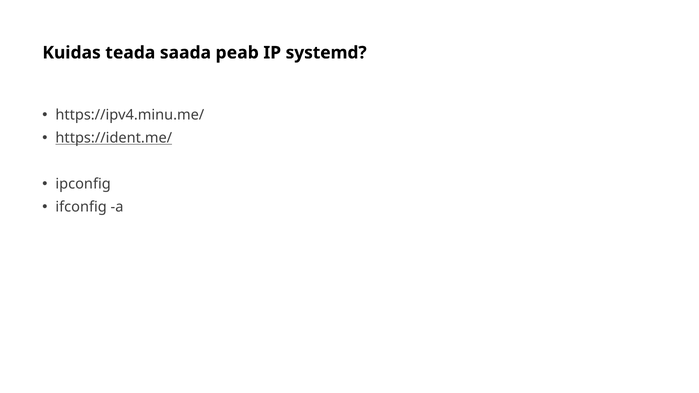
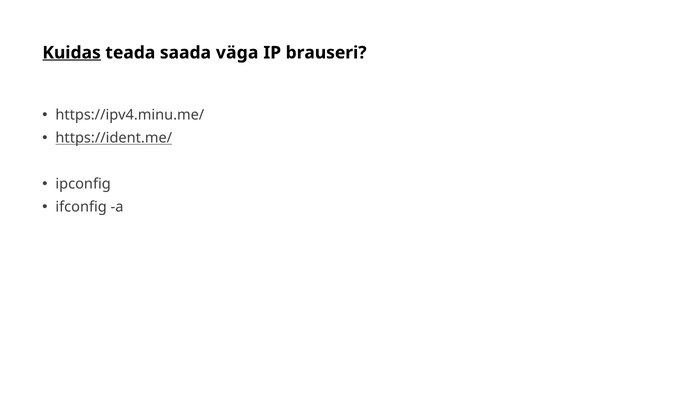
Kuidas underline: none -> present
peab: peab -> väga
systemd: systemd -> brauseri
